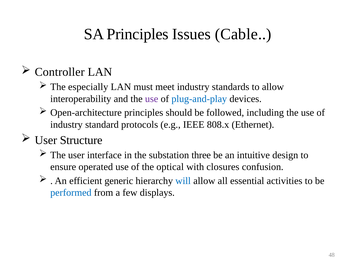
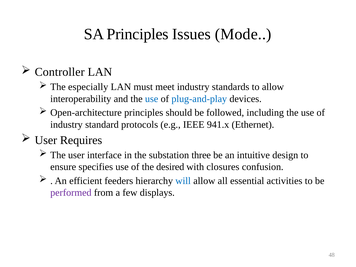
Cable: Cable -> Mode
use at (152, 99) colour: purple -> blue
808.x: 808.x -> 941.x
Structure: Structure -> Requires
operated: operated -> specifies
optical: optical -> desired
generic: generic -> feeders
performed colour: blue -> purple
